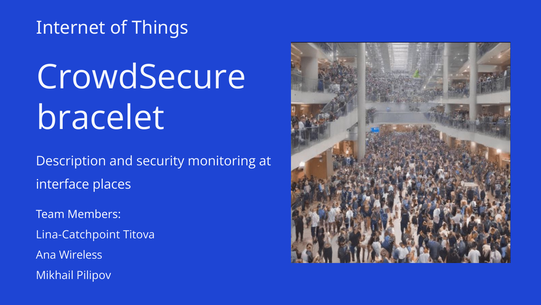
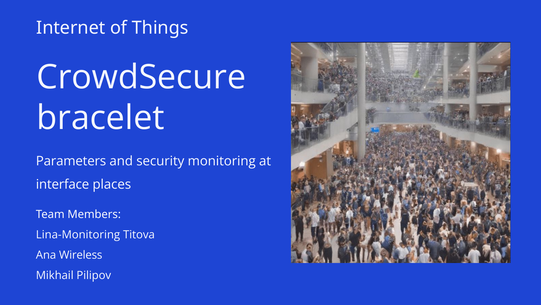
Description: Description -> Parameters
Lina-Catchpoint: Lina-Catchpoint -> Lina-Monitoring
